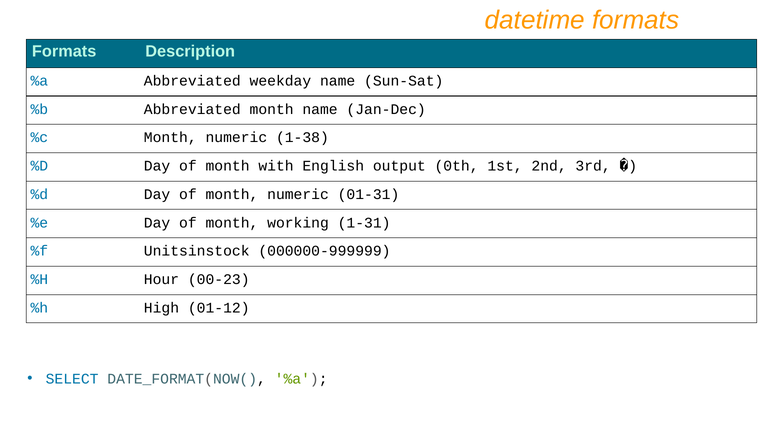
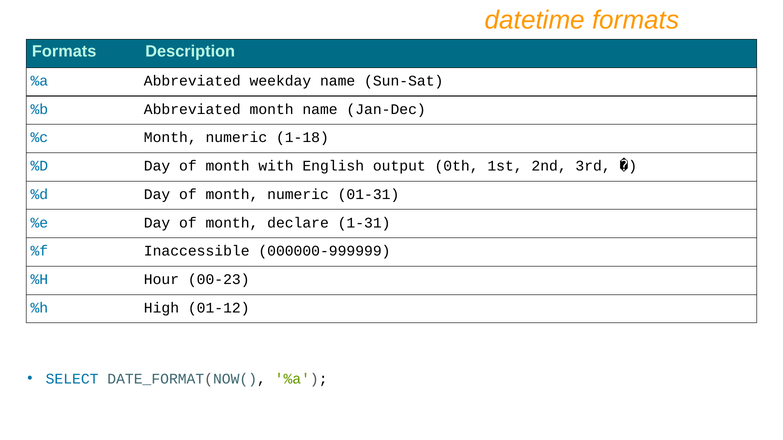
1-38: 1-38 -> 1-18
working: working -> declare
Unitsinstock: Unitsinstock -> Inaccessible
